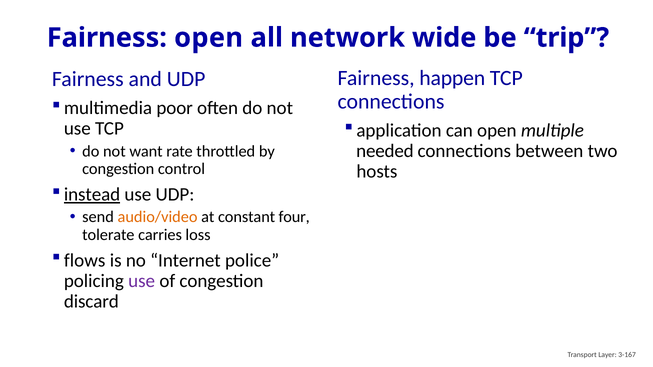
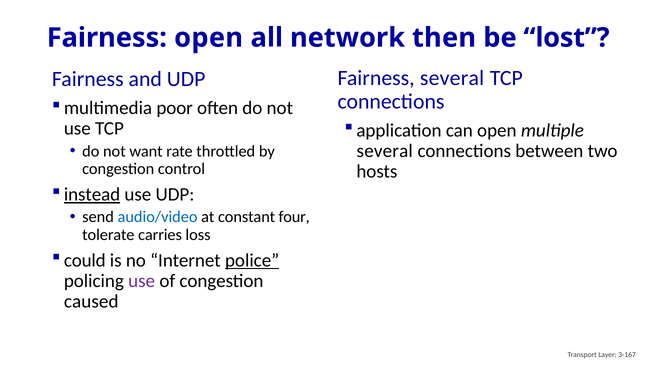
wide: wide -> then
trip: trip -> lost
Fairness happen: happen -> several
needed at (385, 151): needed -> several
audio/video colour: orange -> blue
flows: flows -> could
police underline: none -> present
discard: discard -> caused
